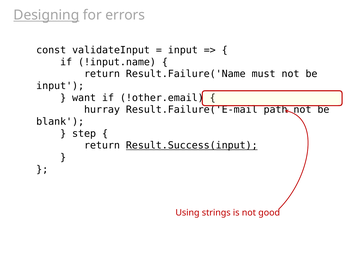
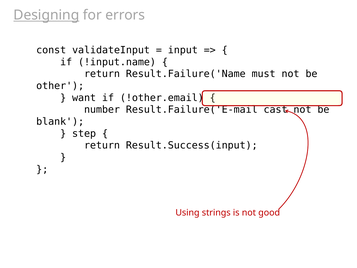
input at (60, 86): input -> other
hurray: hurray -> number
path: path -> cast
Result.Success(input underline: present -> none
